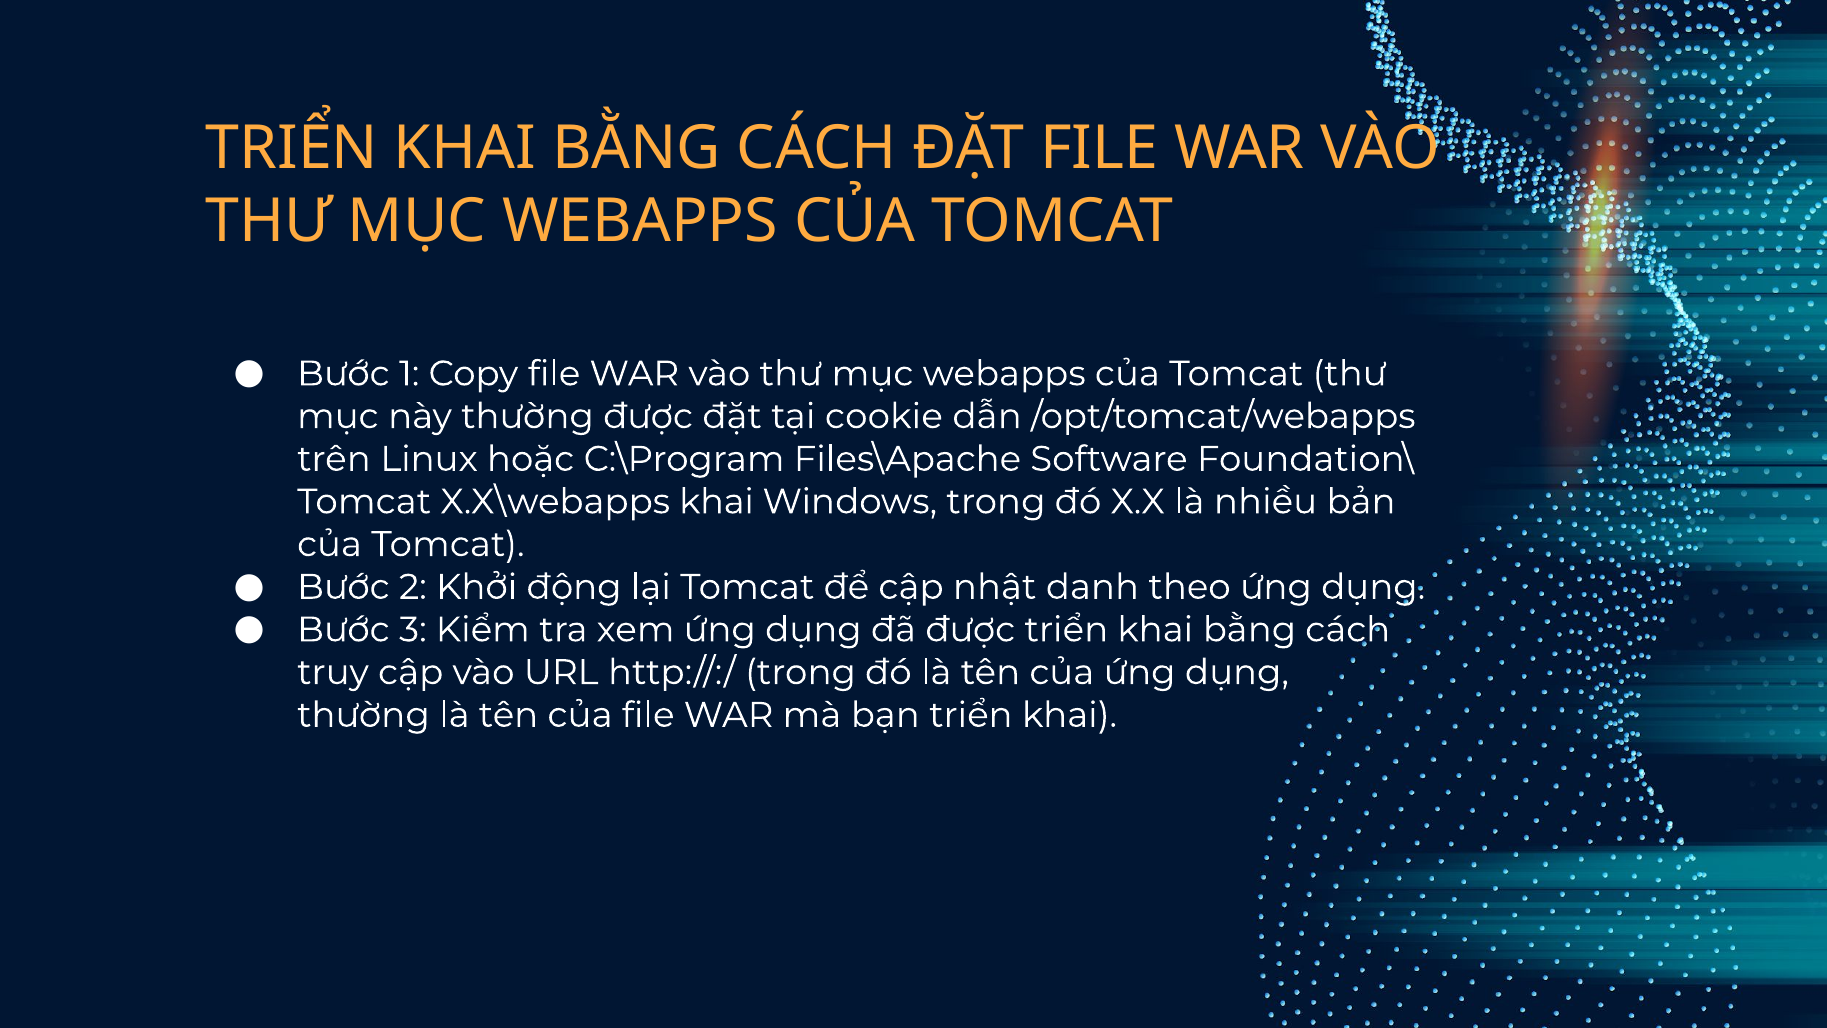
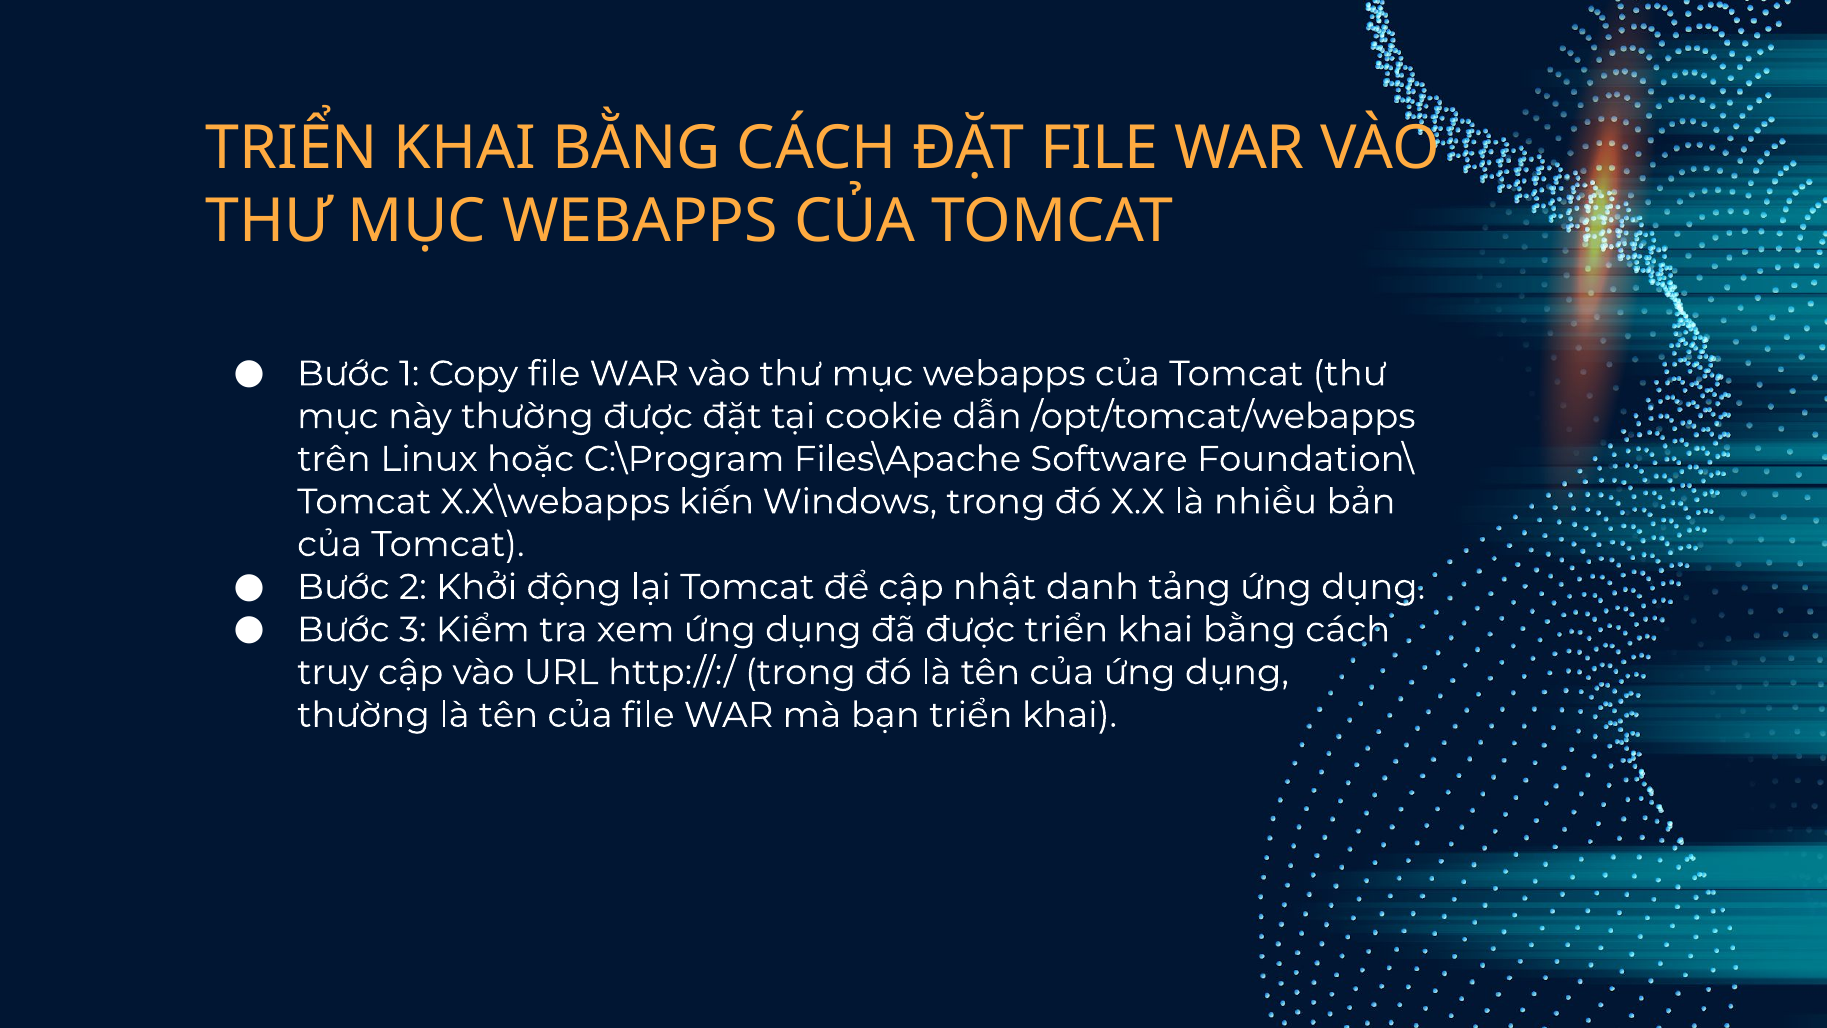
X.X\webapps khai: khai -> kiến
theo: theo -> tảng
